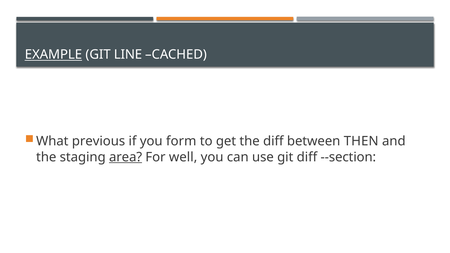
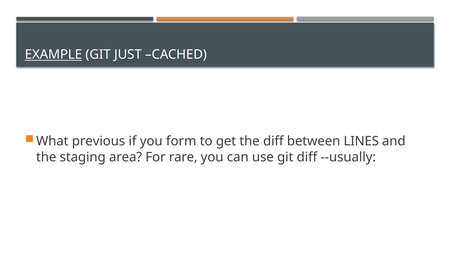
LINE: LINE -> JUST
THEN: THEN -> LINES
area underline: present -> none
well: well -> rare
--section: --section -> --usually
